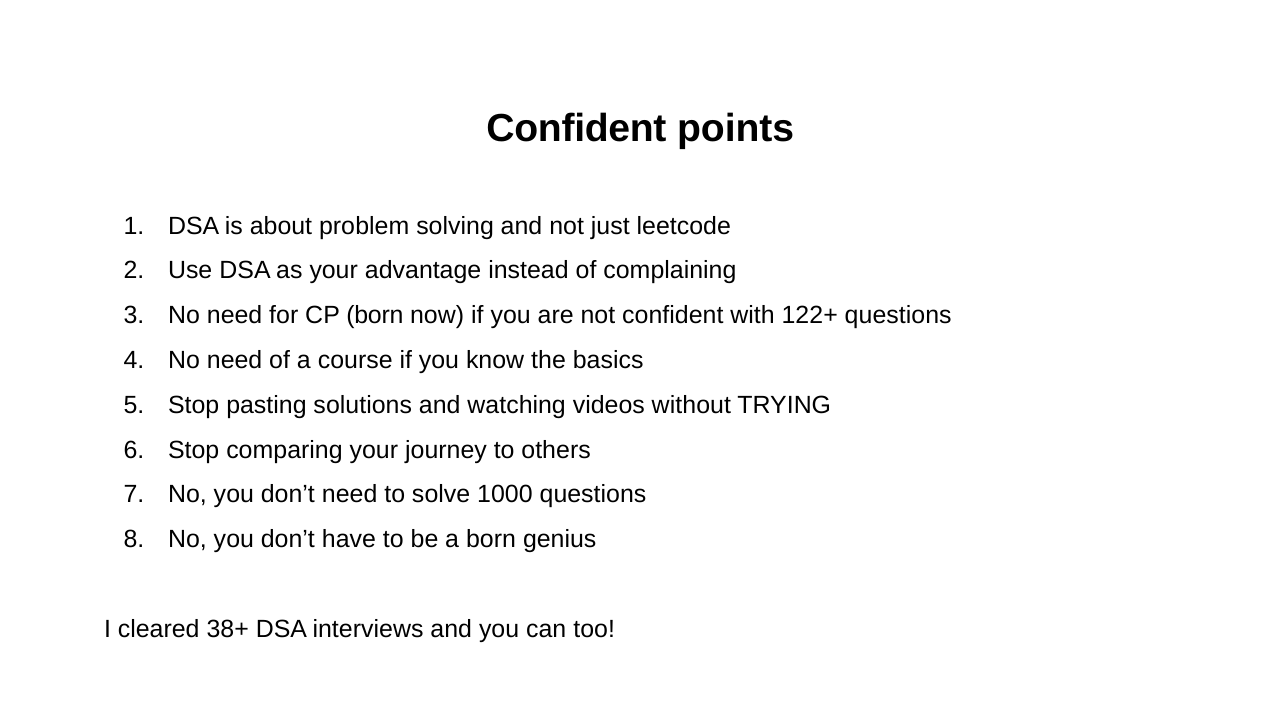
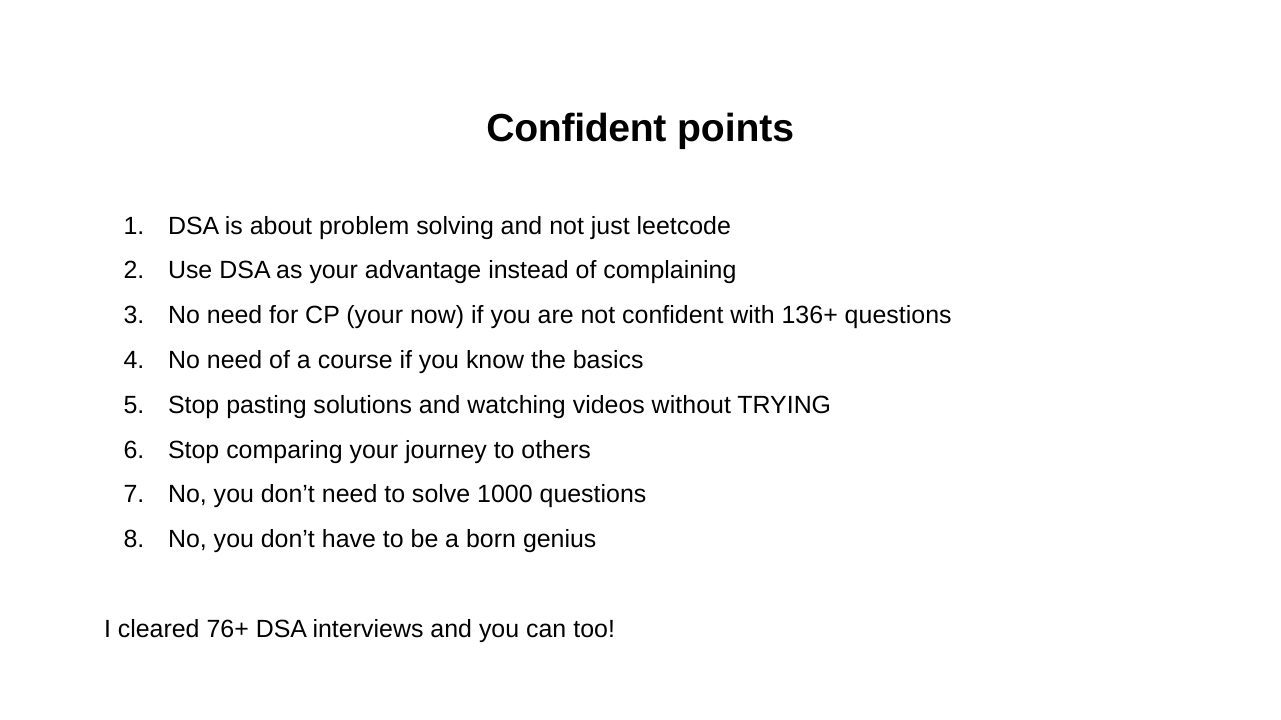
CP born: born -> your
122+: 122+ -> 136+
38+: 38+ -> 76+
